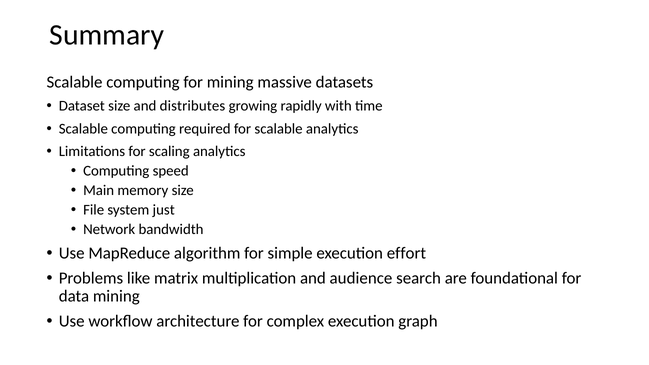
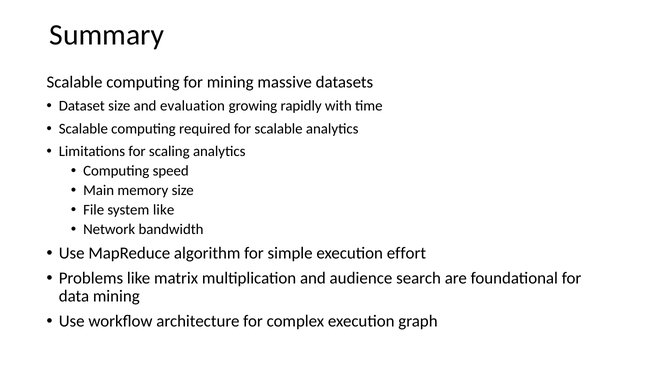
distributes: distributes -> evaluation
system just: just -> like
